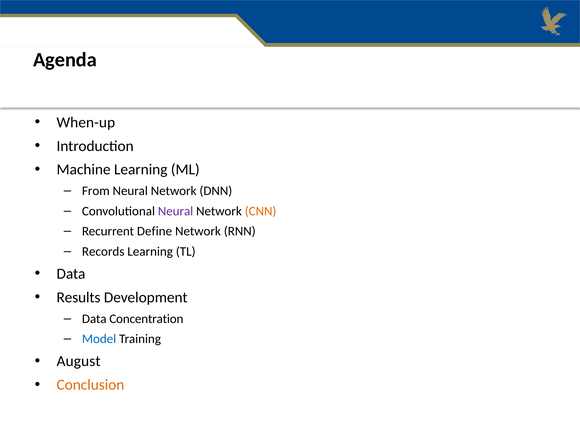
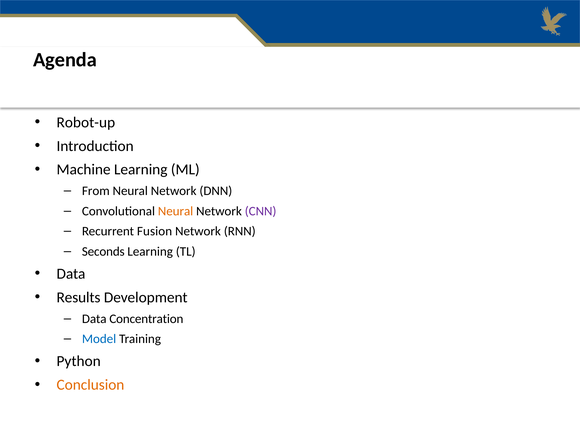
When-up: When-up -> Robot-up
Neural at (176, 211) colour: purple -> orange
CNN colour: orange -> purple
Define: Define -> Fusion
Records: Records -> Seconds
August: August -> Python
